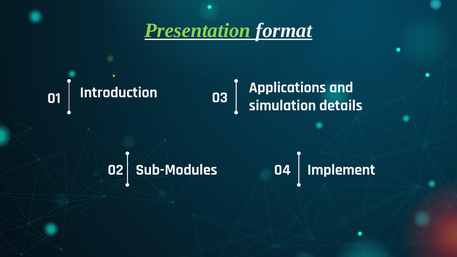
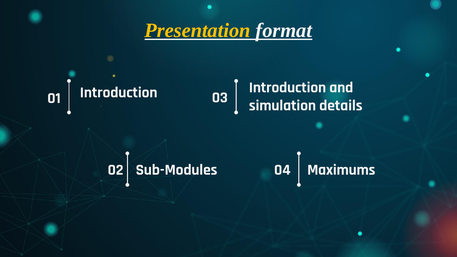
Presentation colour: light green -> yellow
Introduction Applications: Applications -> Introduction
Implement: Implement -> Maximums
